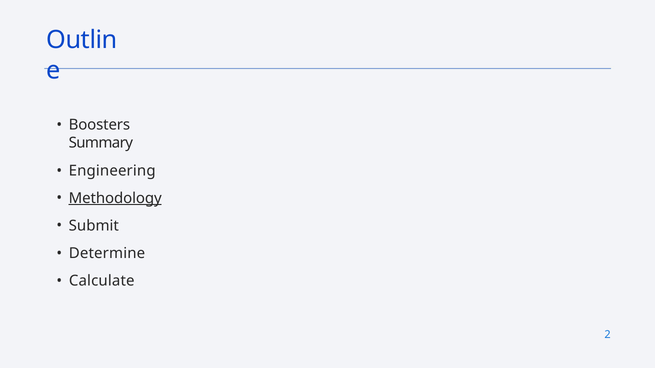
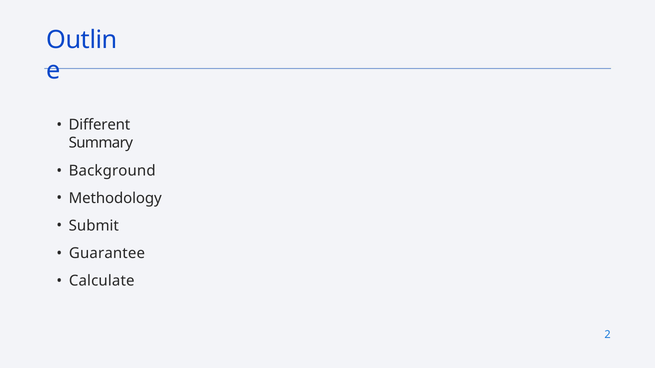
Boosters: Boosters -> Different
Engineering: Engineering -> Background
Methodology underline: present -> none
Determine: Determine -> Guarantee
